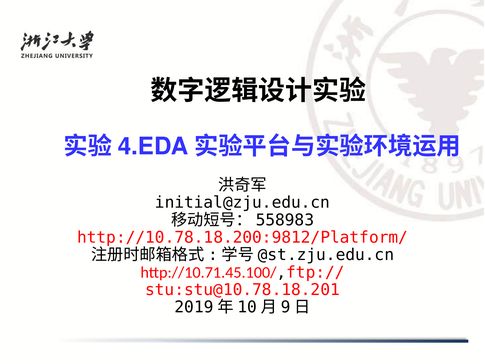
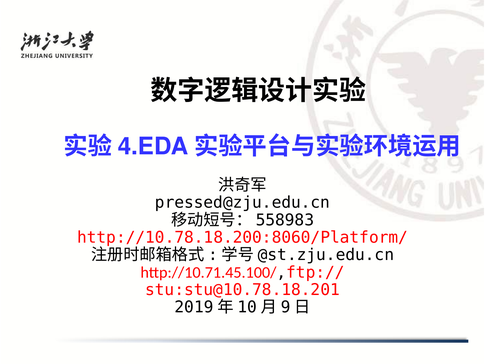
initial@zju.edu.cn: initial@zju.edu.cn -> pressed@zju.edu.cn
http://10.78.18.200:9812/Platform/: http://10.78.18.200:9812/Platform/ -> http://10.78.18.200:8060/Platform/
